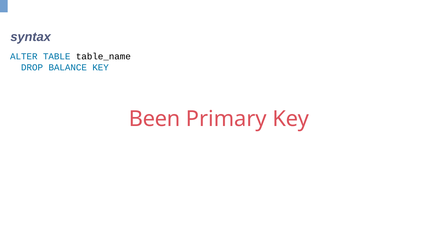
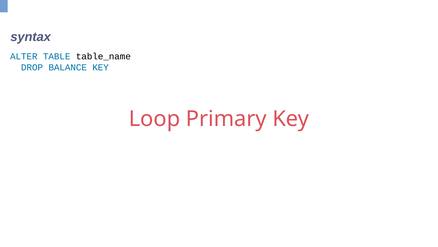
Been: Been -> Loop
